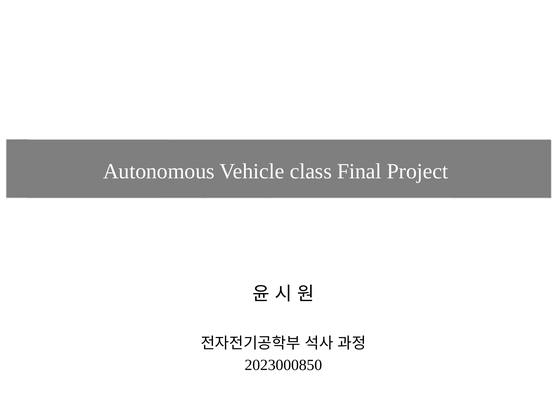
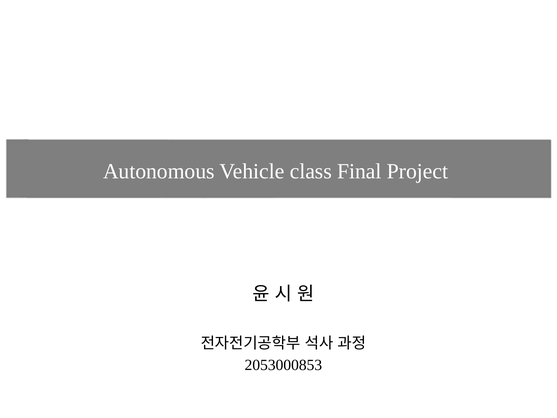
2023000850: 2023000850 -> 2053000853
